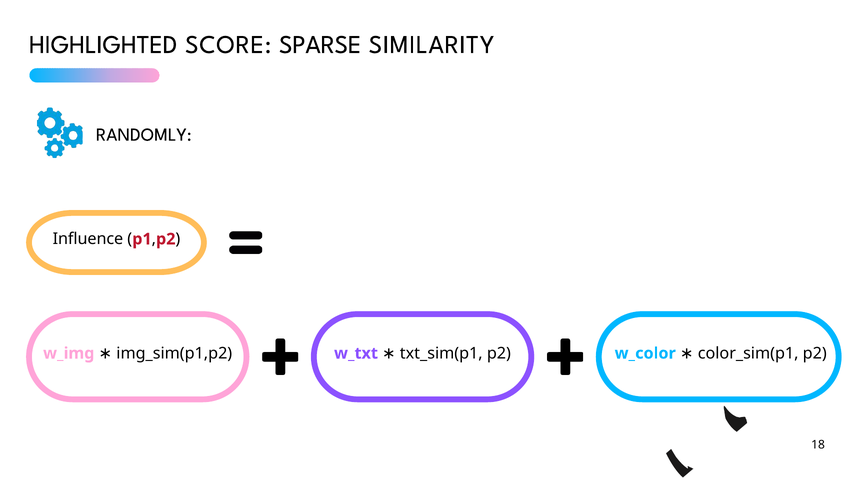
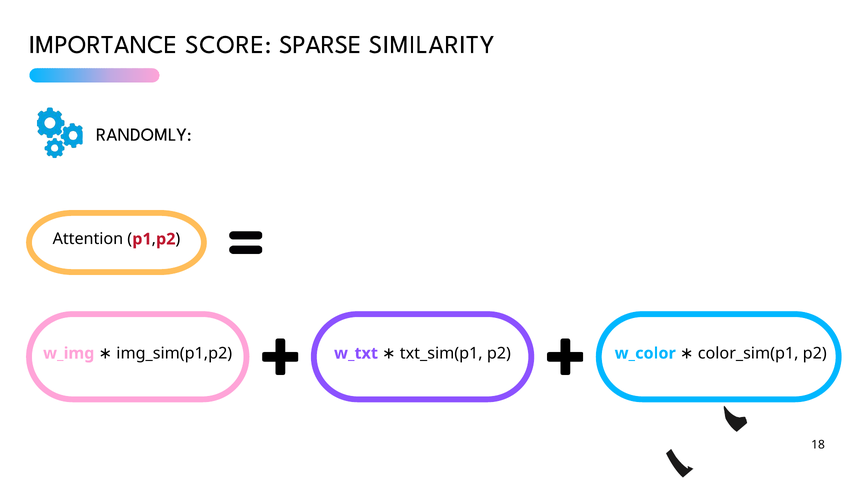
HIGHLIGHTED: HIGHLIGHTED -> IMPORTANCE
Influence: Influence -> Attention
